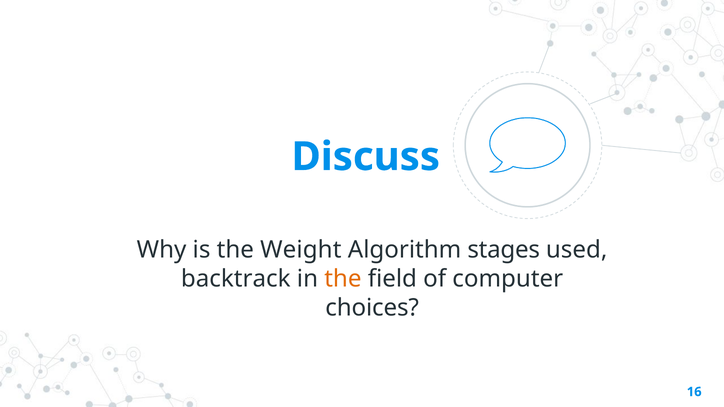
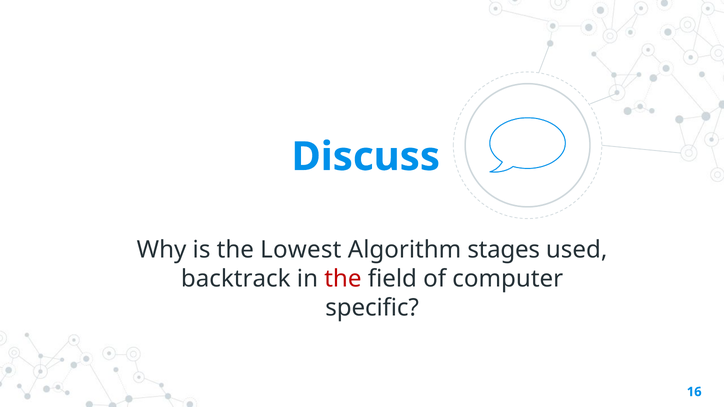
Weight: Weight -> Lowest
the at (343, 279) colour: orange -> red
choices: choices -> specific
